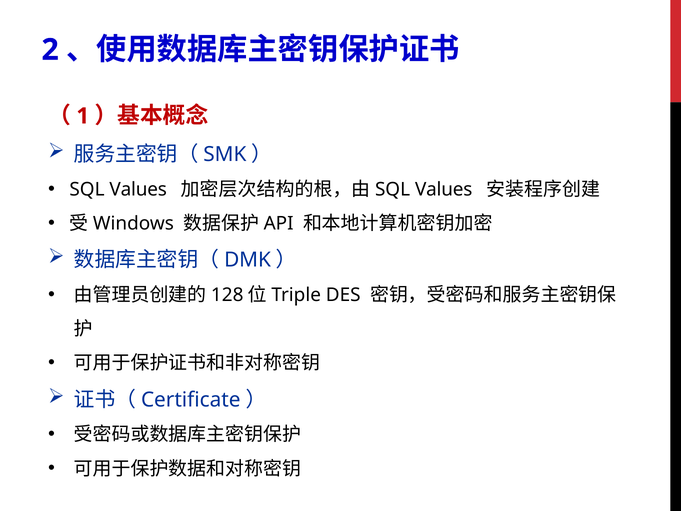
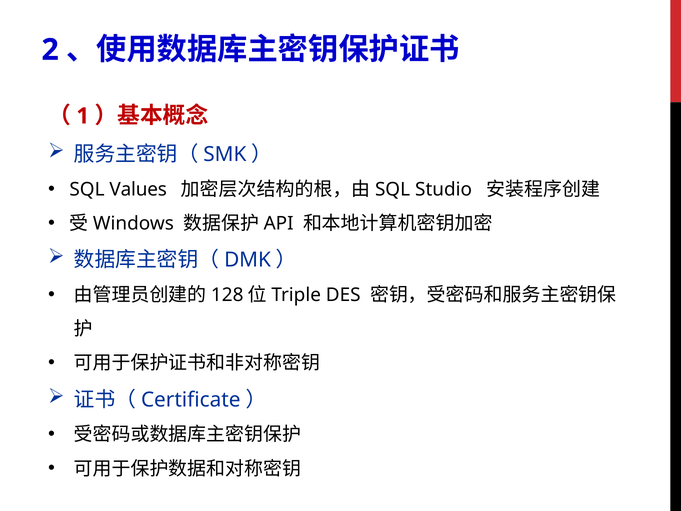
Values at (444, 189): Values -> Studio
